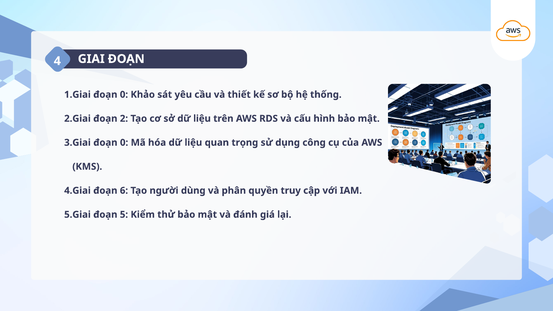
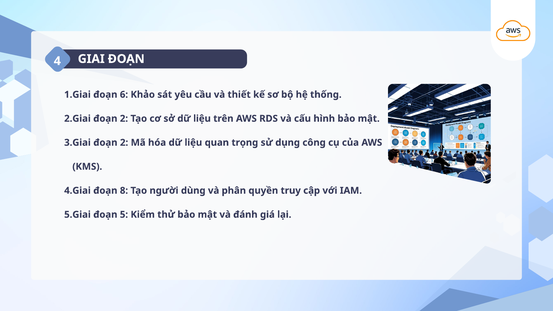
0 at (124, 95): 0 -> 6
0 at (124, 143): 0 -> 2
6: 6 -> 8
